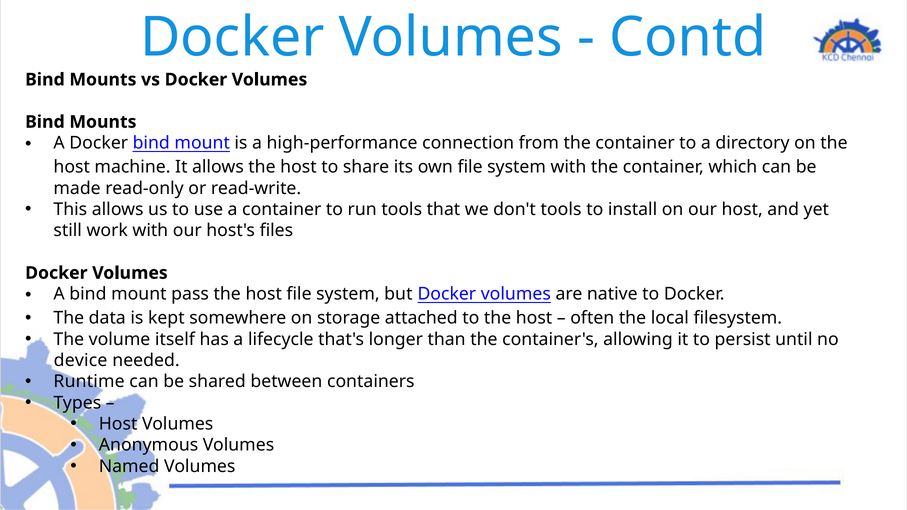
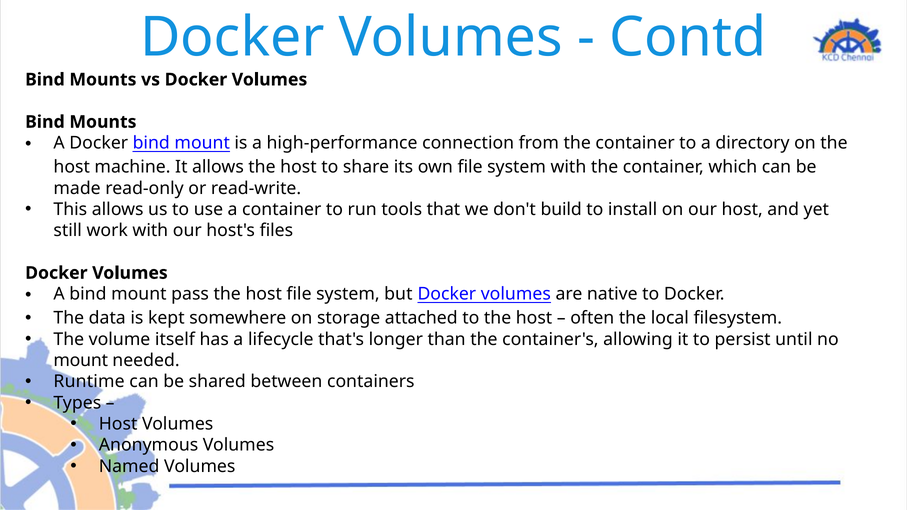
don't tools: tools -> build
device at (81, 361): device -> mount
